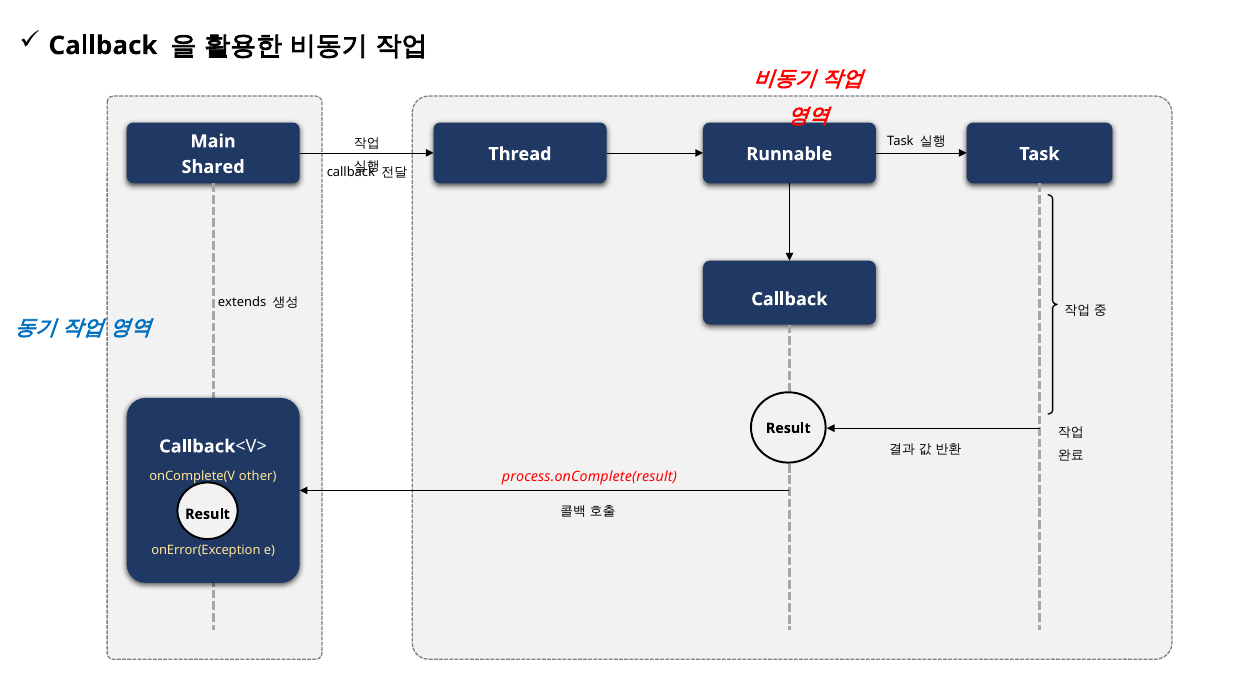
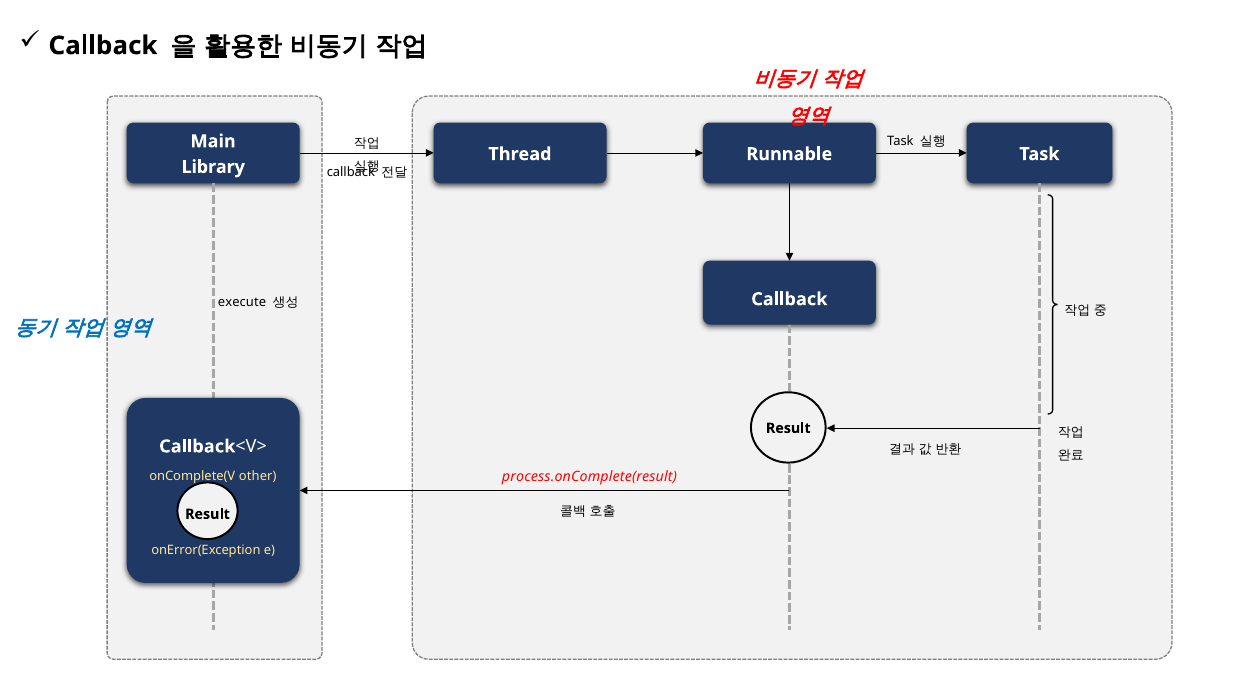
Shared: Shared -> Library
extends: extends -> execute
